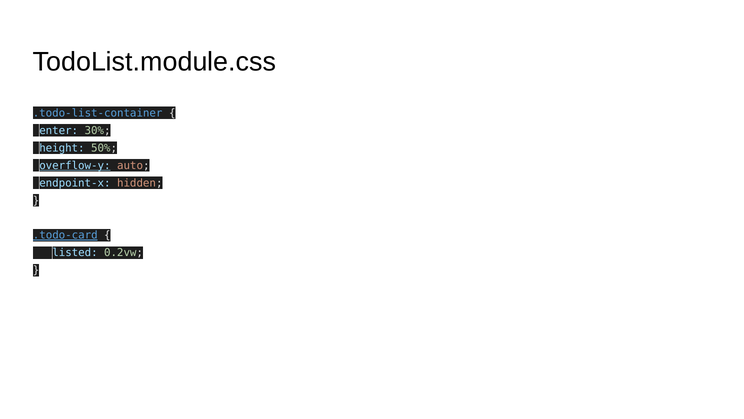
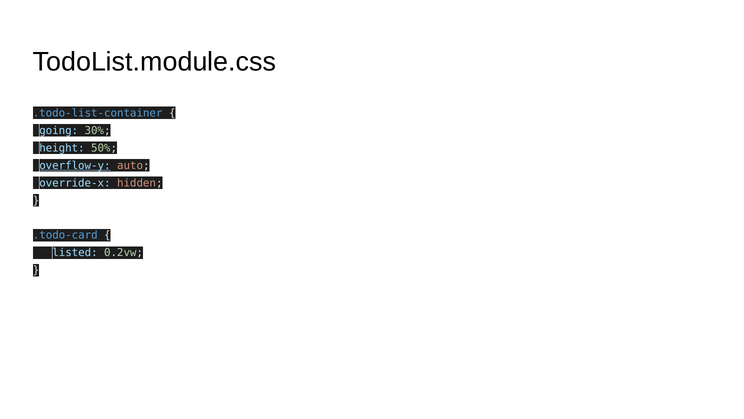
enter: enter -> going
endpoint-x: endpoint-x -> override-x
.todo-card underline: present -> none
